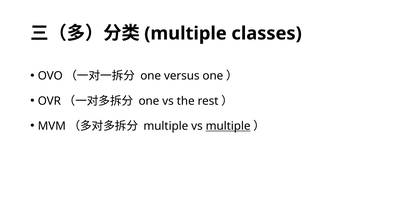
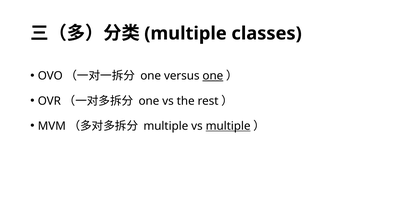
one at (213, 76) underline: none -> present
